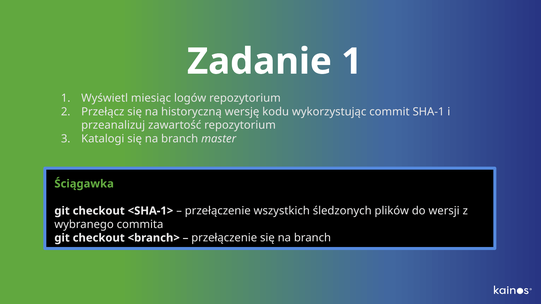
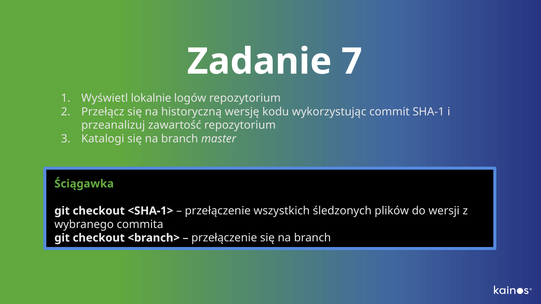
Zadanie 1: 1 -> 7
miesiąc: miesiąc -> lokalnie
